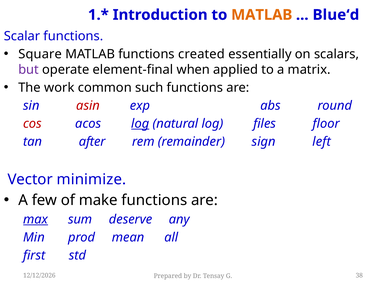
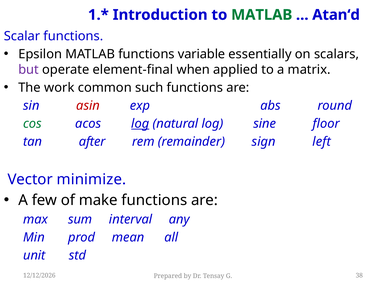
MATLAB at (262, 15) colour: orange -> green
Blue‘d: Blue‘d -> Atan‘d
Square: Square -> Epsilon
created: created -> variable
cos colour: red -> green
files: files -> sine
max underline: present -> none
deserve: deserve -> interval
first: first -> unit
